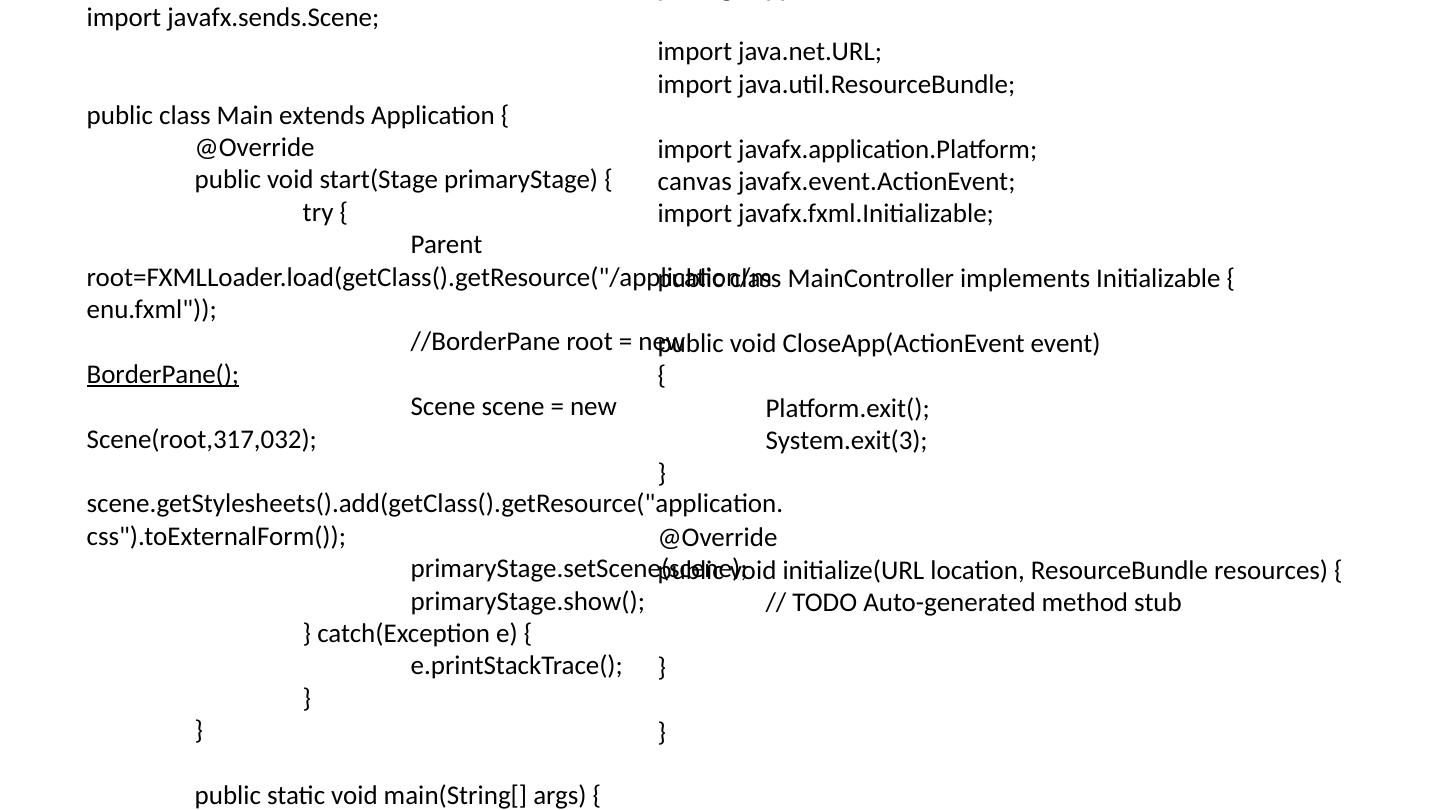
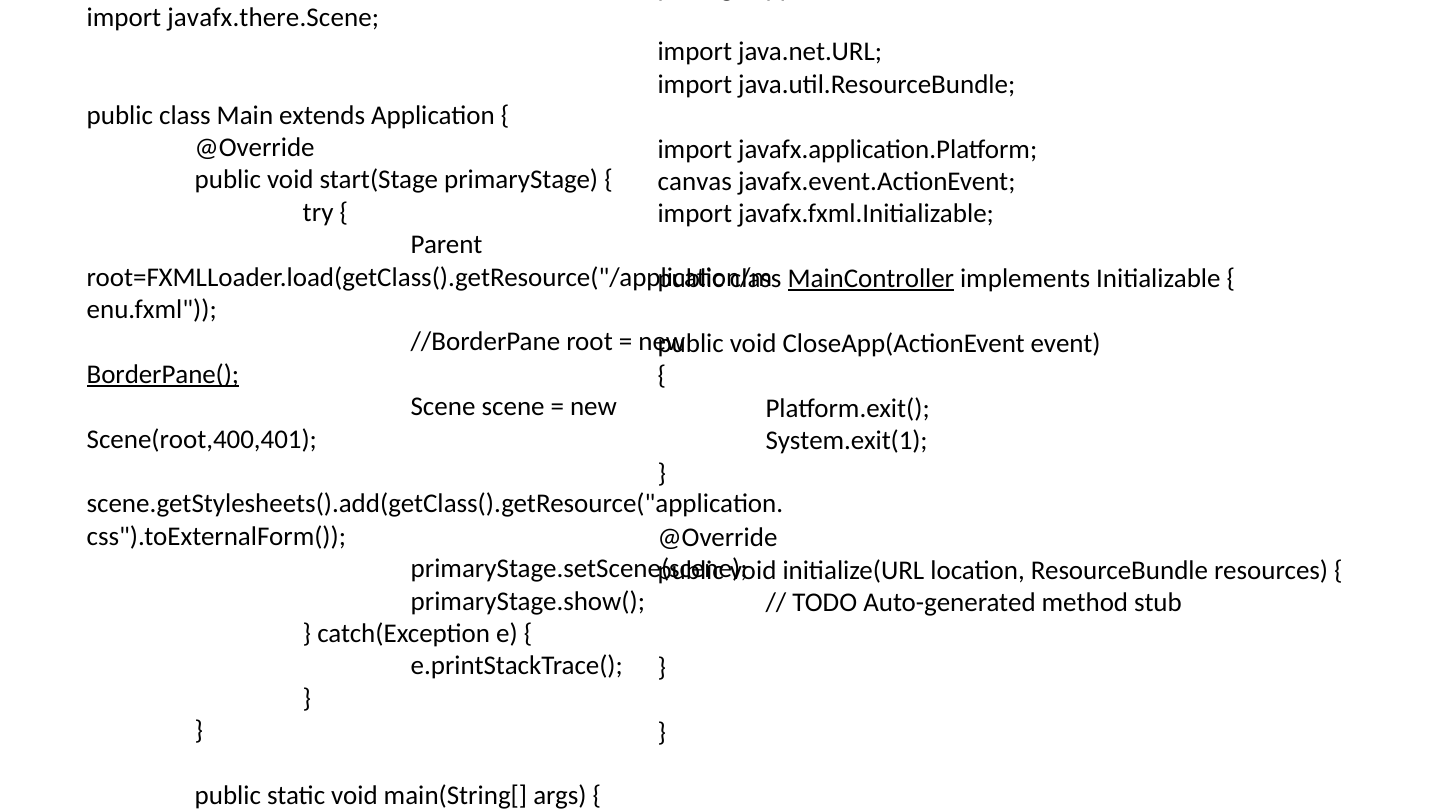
javafx.sends.Scene: javafx.sends.Scene -> javafx.there.Scene
MainController underline: none -> present
Scene(root,317,032: Scene(root,317,032 -> Scene(root,400,401
System.exit(3: System.exit(3 -> System.exit(1
